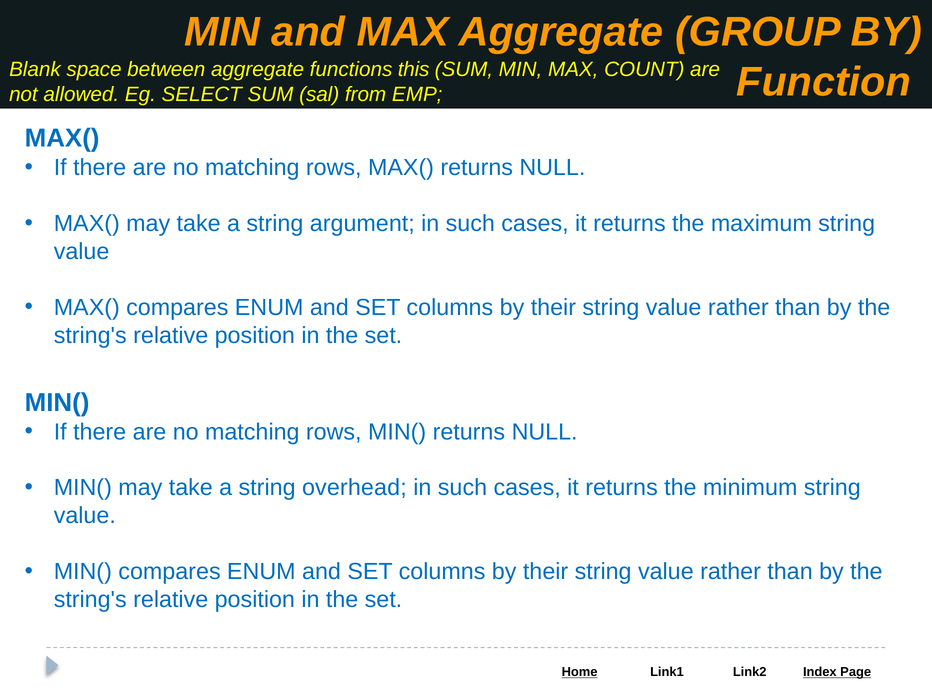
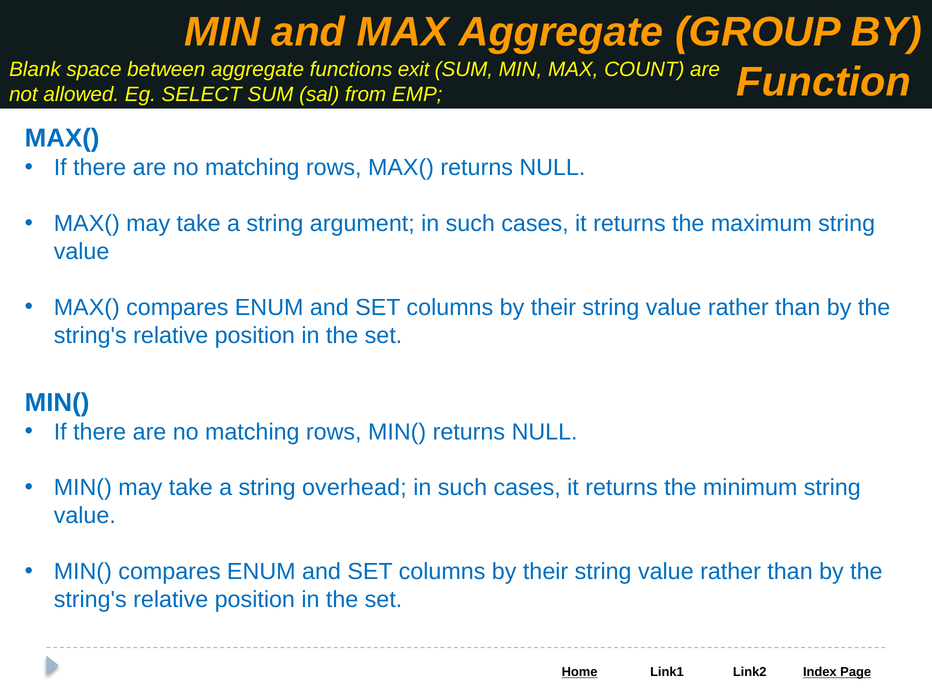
this: this -> exit
